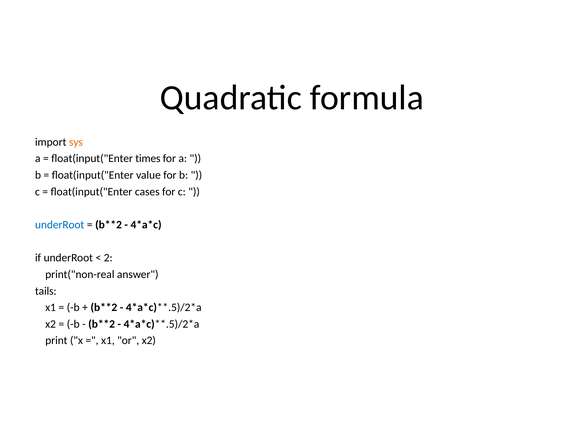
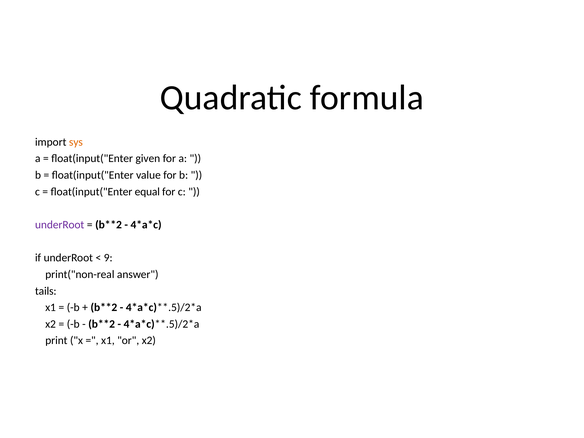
times: times -> given
cases: cases -> equal
underRoot at (60, 225) colour: blue -> purple
2: 2 -> 9
